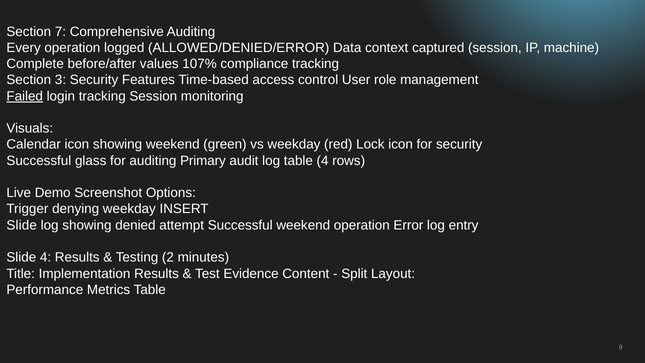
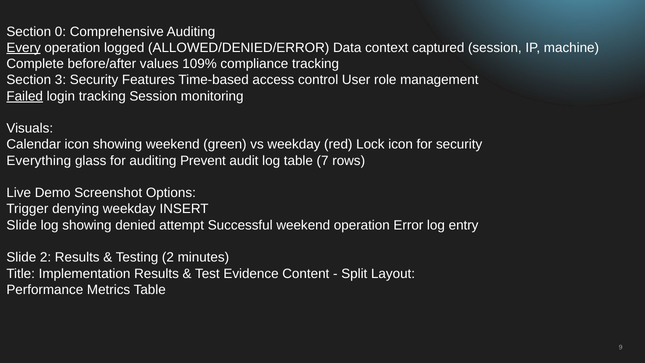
7: 7 -> 0
Every underline: none -> present
107%: 107% -> 109%
Successful at (39, 161): Successful -> Everything
Primary: Primary -> Prevent
table 4: 4 -> 7
Slide 4: 4 -> 2
